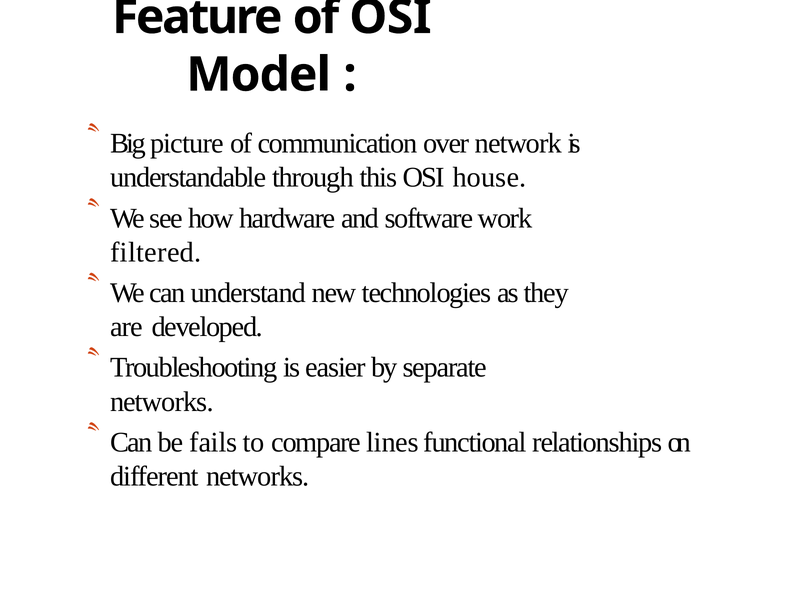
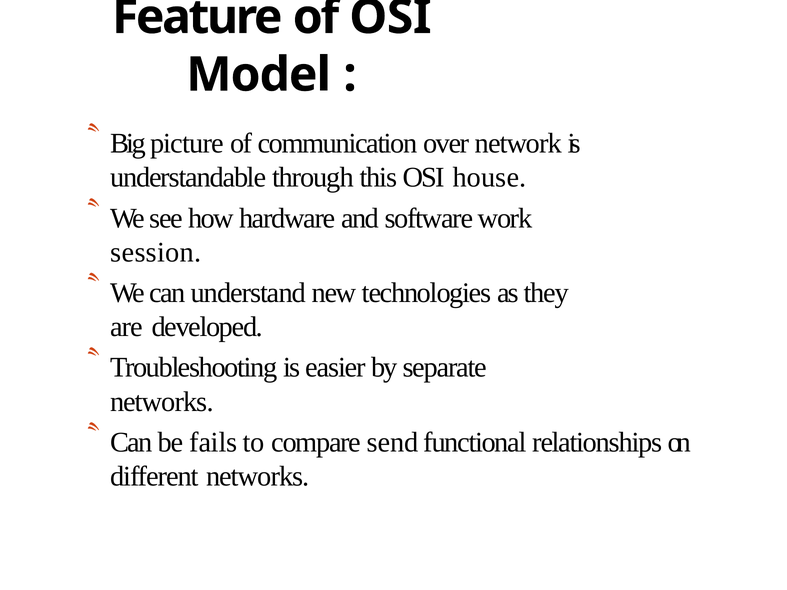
filtered: filtered -> session
lines: lines -> send
